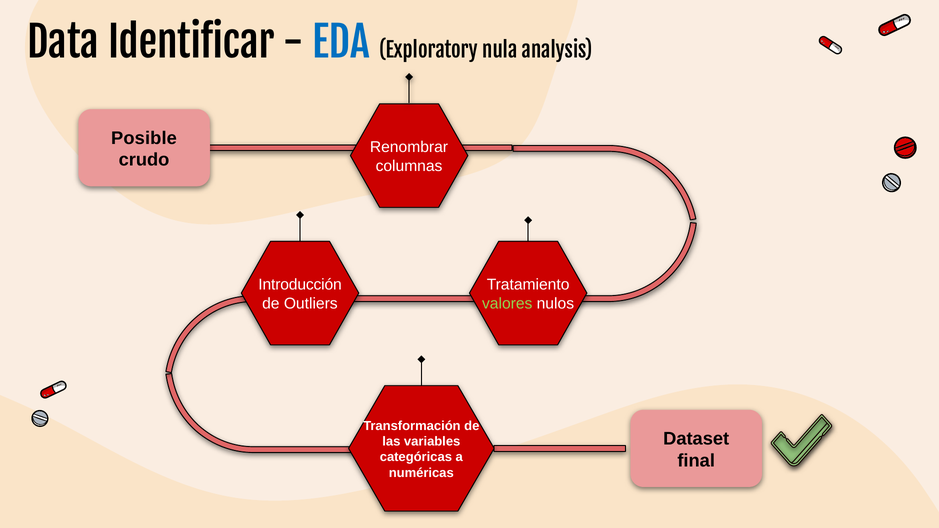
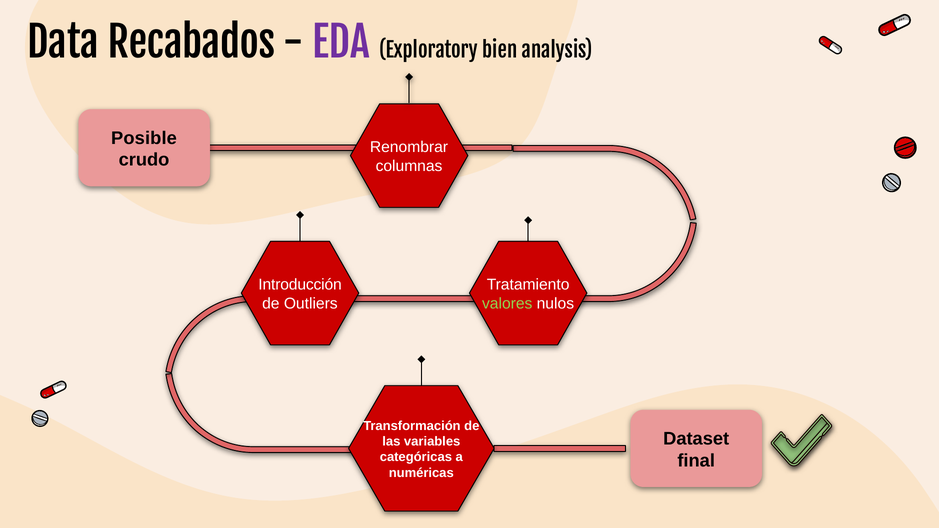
Identificar: Identificar -> Recabados
EDA colour: blue -> purple
nula: nula -> bien
